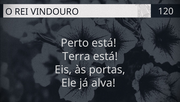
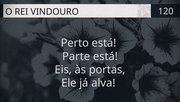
Terra: Terra -> Parte
